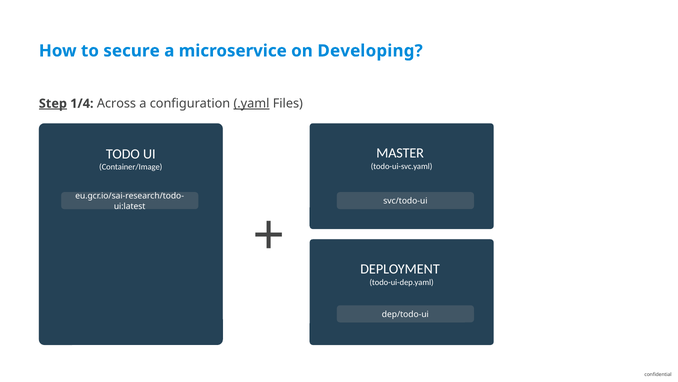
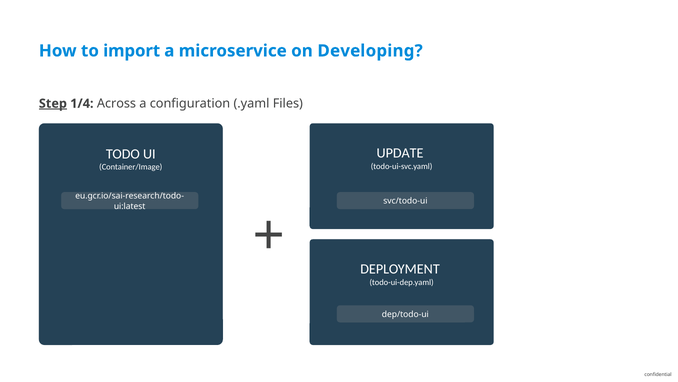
secure: secure -> import
.yaml underline: present -> none
MASTER: MASTER -> UPDATE
